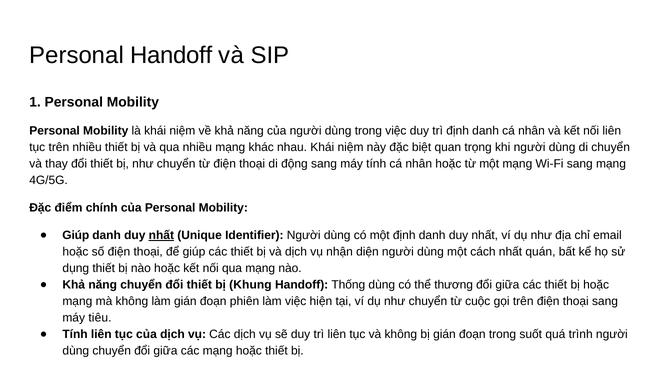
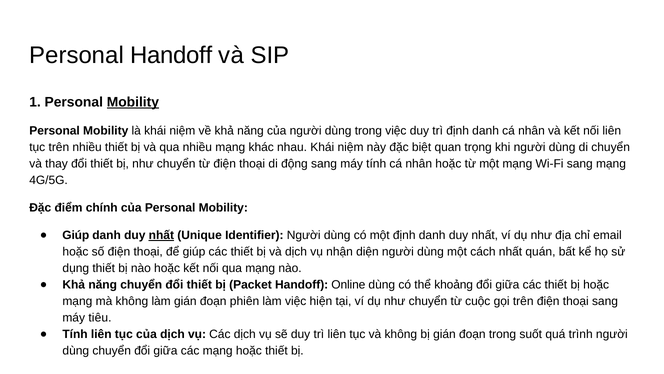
Mobility at (133, 102) underline: none -> present
Khung: Khung -> Packet
Thống: Thống -> Online
thương: thương -> khoảng
